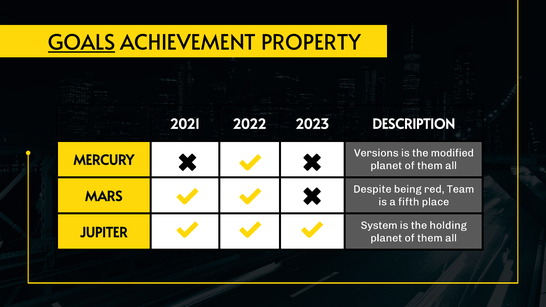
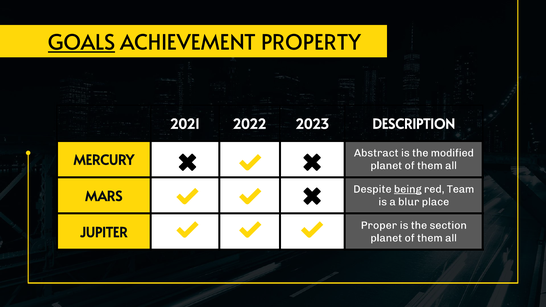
Versions: Versions -> Abstract
being underline: none -> present
fifth: fifth -> blur
System: System -> Proper
holding: holding -> section
